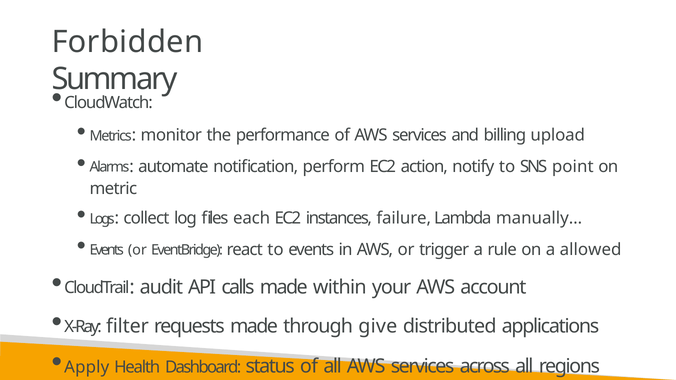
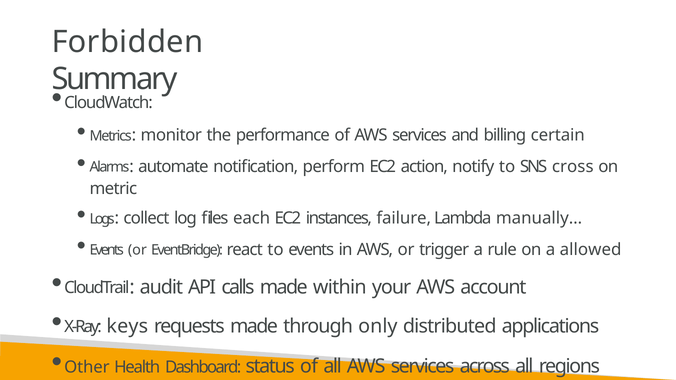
upload: upload -> certain
point: point -> cross
filter: filter -> keys
give: give -> only
Apply: Apply -> Other
